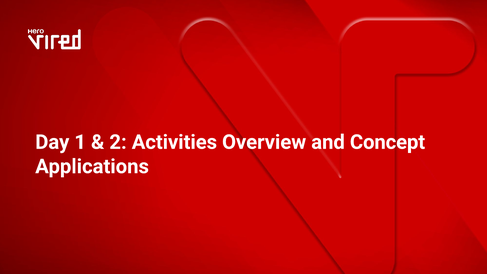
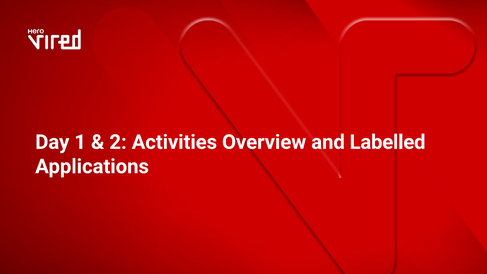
Concept: Concept -> Labelled
